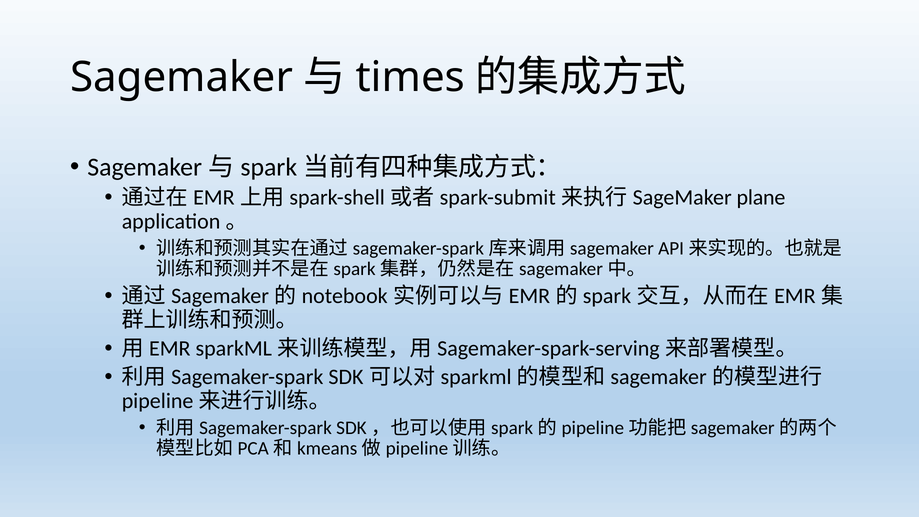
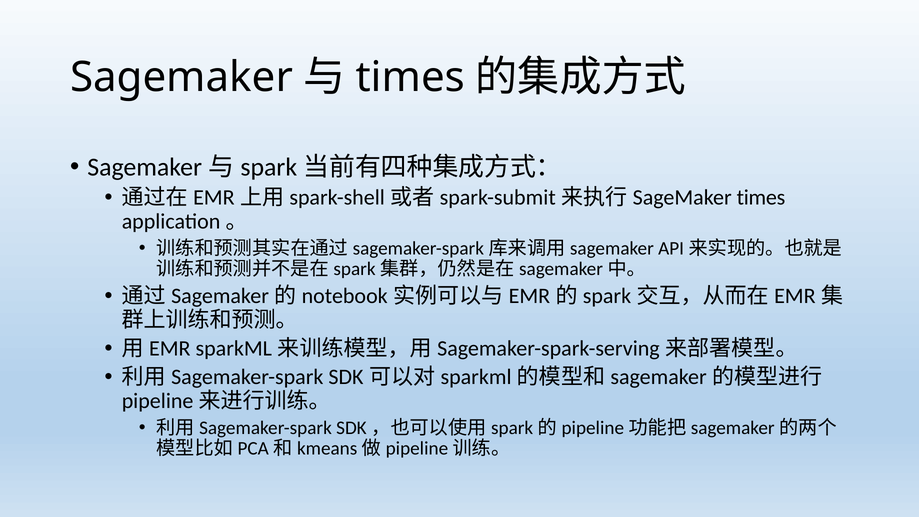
plane at (761, 198): plane -> times
